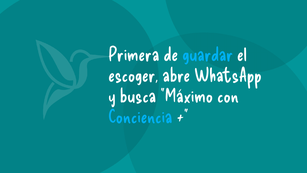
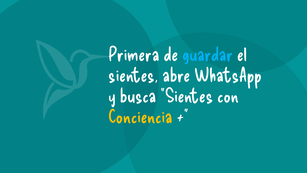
escoger at (133, 75): escoger -> sientes
busca Máximo: Máximo -> Sientes
Conciencia colour: light blue -> yellow
